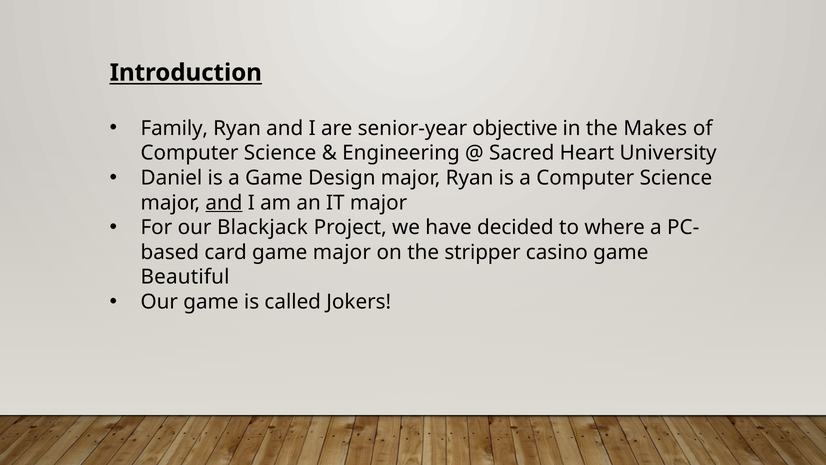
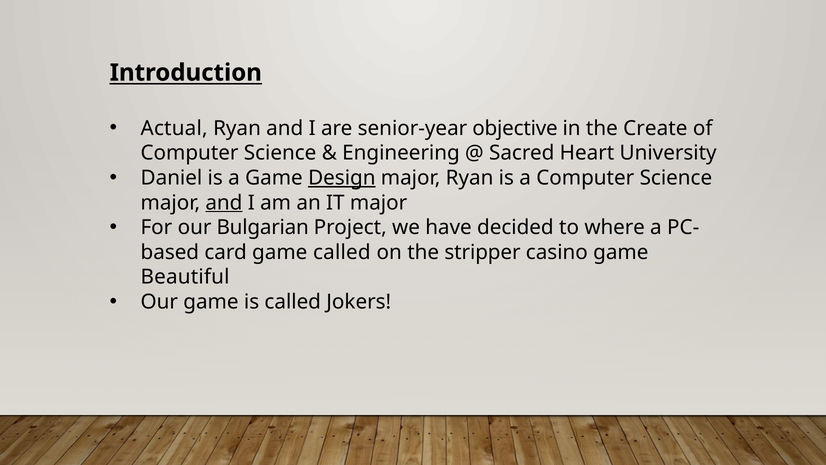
Family: Family -> Actual
Makes: Makes -> Create
Design underline: none -> present
Blackjack: Blackjack -> Bulgarian
game major: major -> called
